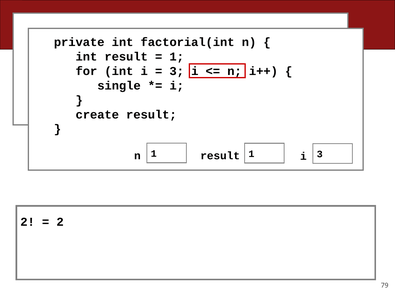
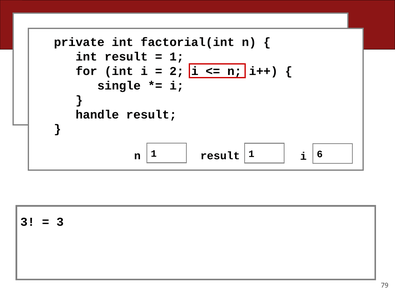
3 at (177, 71): 3 -> 2
create: create -> handle
n 3: 3 -> 6
2 at (28, 222): 2 -> 3
2 at (60, 222): 2 -> 3
